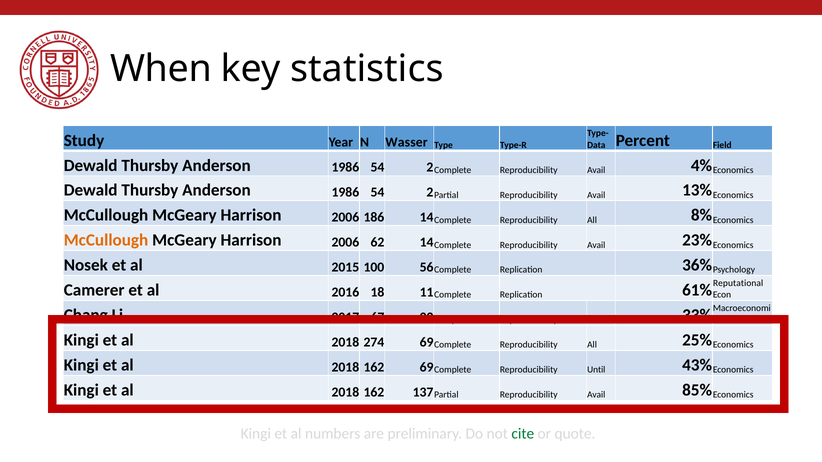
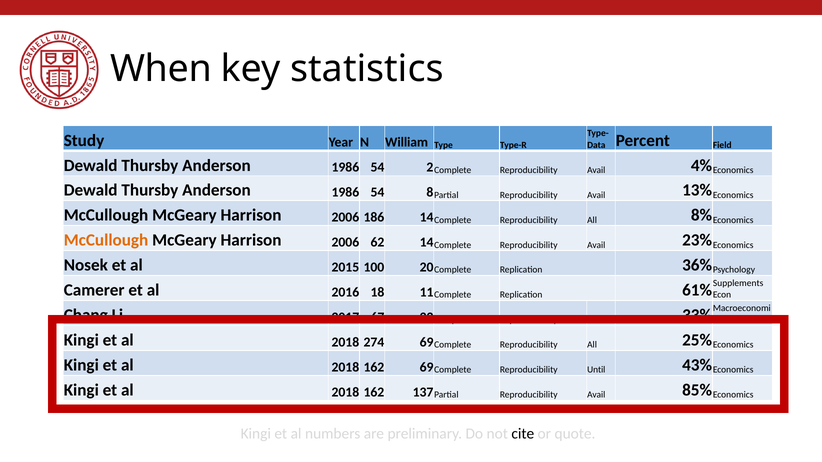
Wasser: Wasser -> William
2 at (430, 193): 2 -> 8
56: 56 -> 20
Reputational: Reputational -> Supplements
cite colour: green -> black
